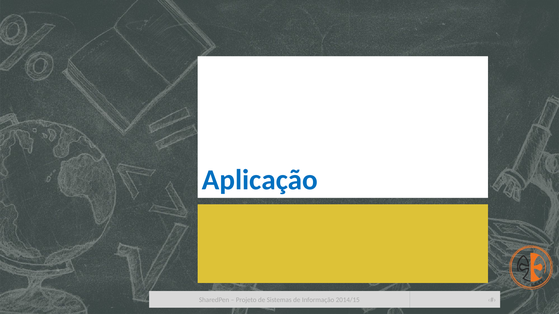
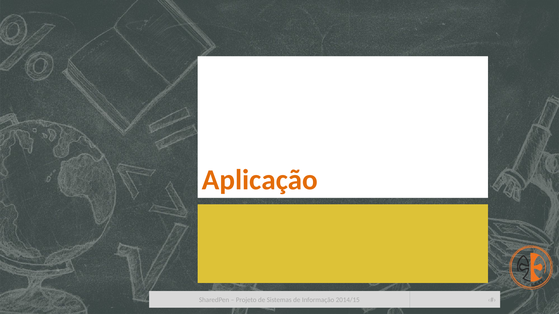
Aplicação colour: blue -> orange
